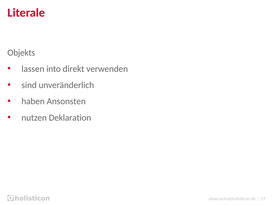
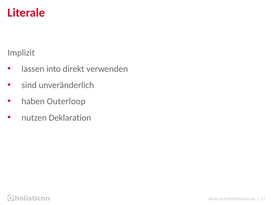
Objekts: Objekts -> Implizit
Ansonsten: Ansonsten -> Outerloop
